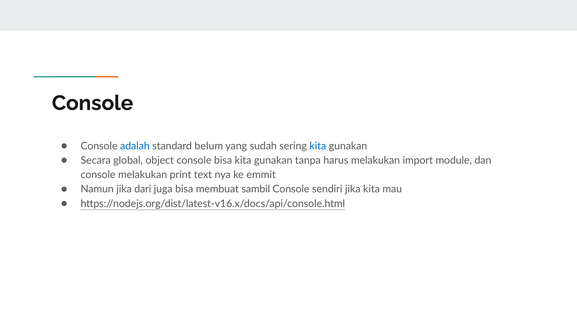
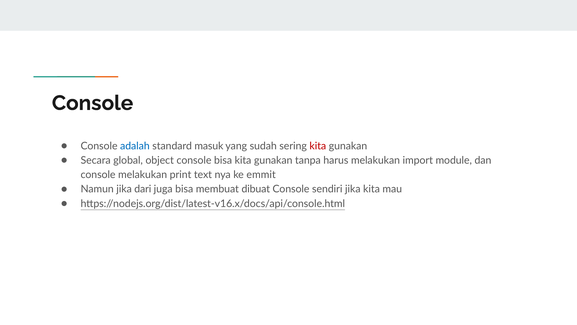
belum: belum -> masuk
kita at (318, 146) colour: blue -> red
sambil: sambil -> dibuat
